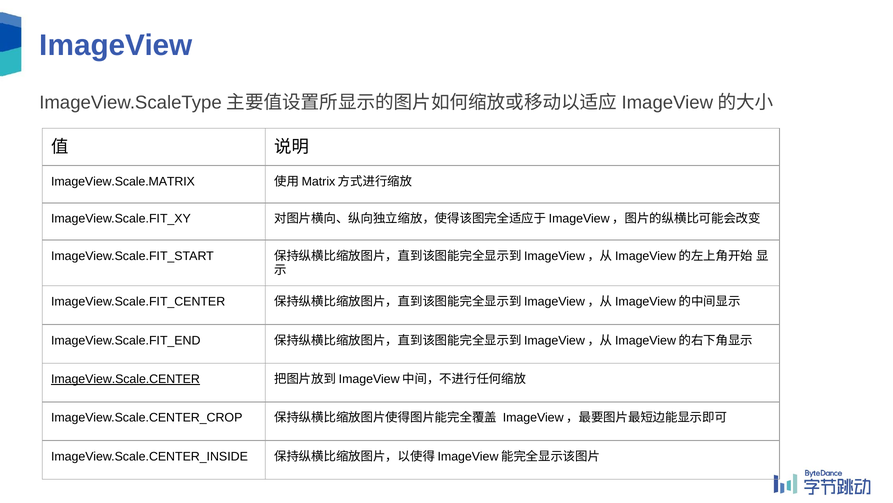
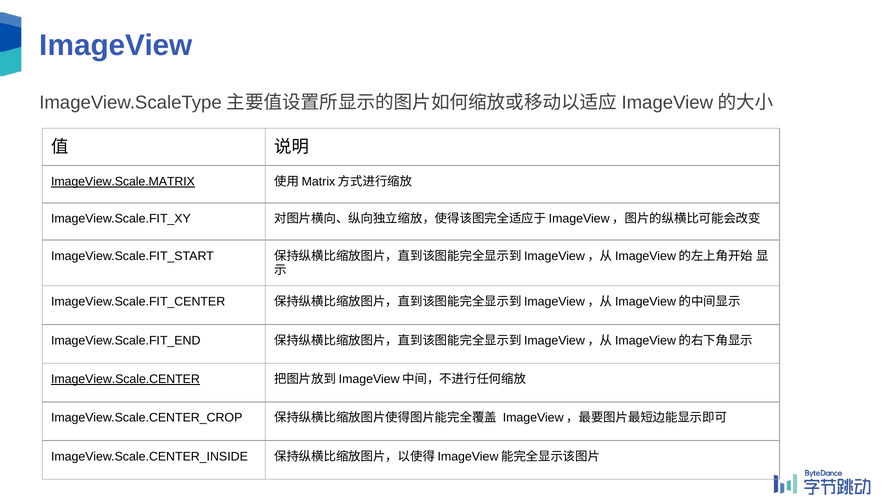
ImageView.Scale.MATRIX underline: none -> present
